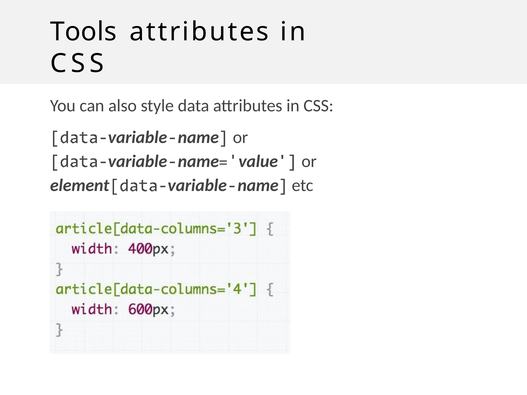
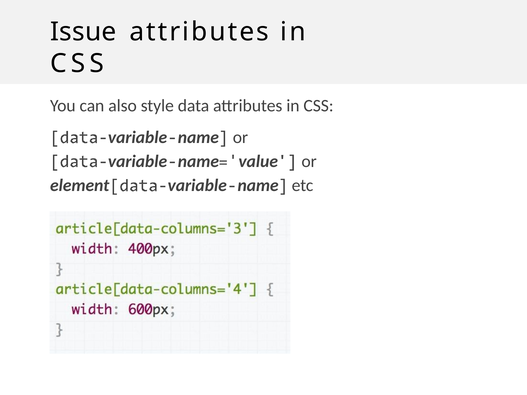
Tools: Tools -> Issue
